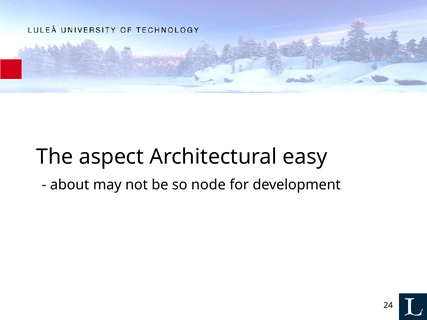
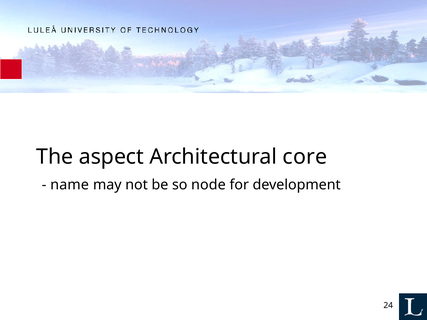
easy: easy -> core
about: about -> name
